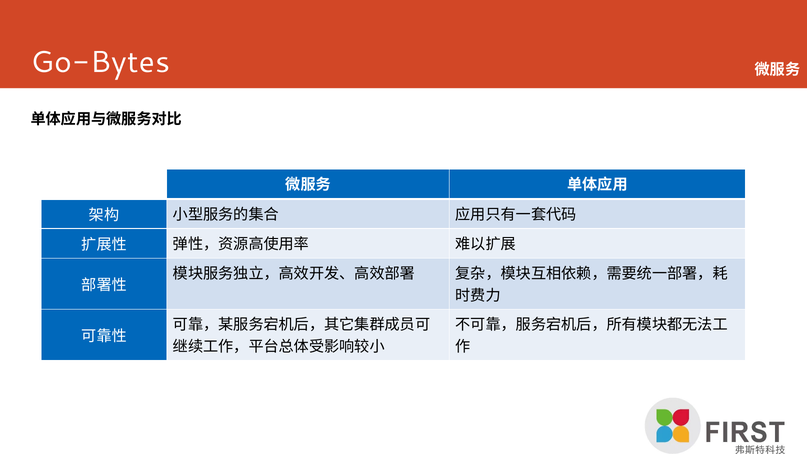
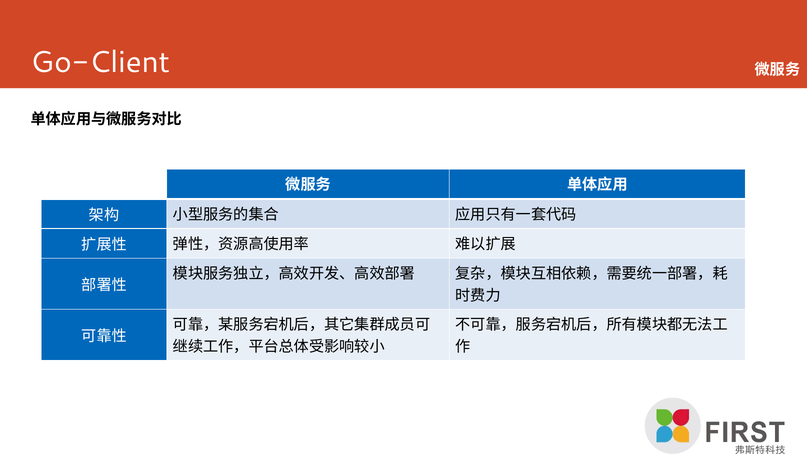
Go-Bytes: Go-Bytes -> Go-Client
